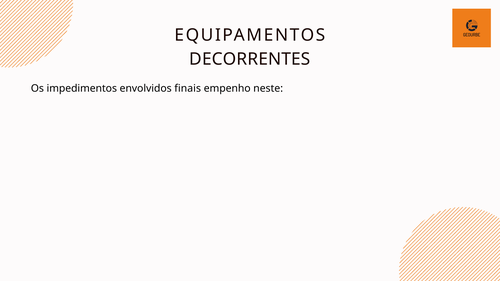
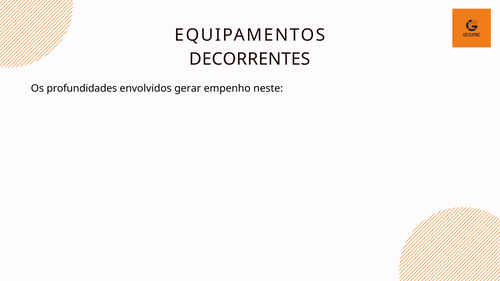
impedimentos: impedimentos -> profundidades
finais: finais -> gerar
